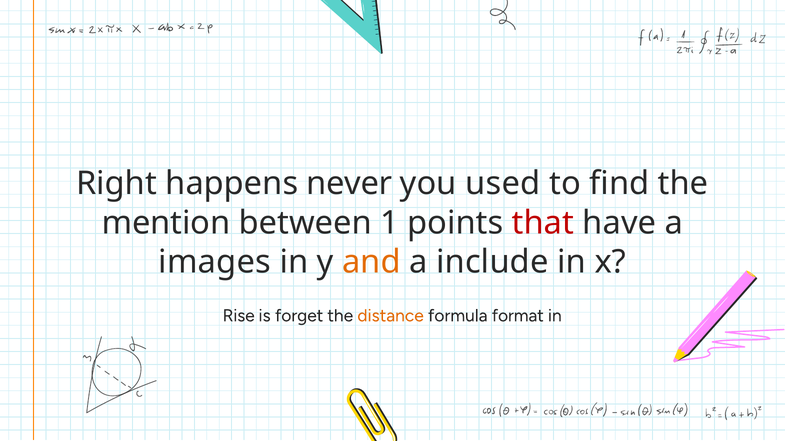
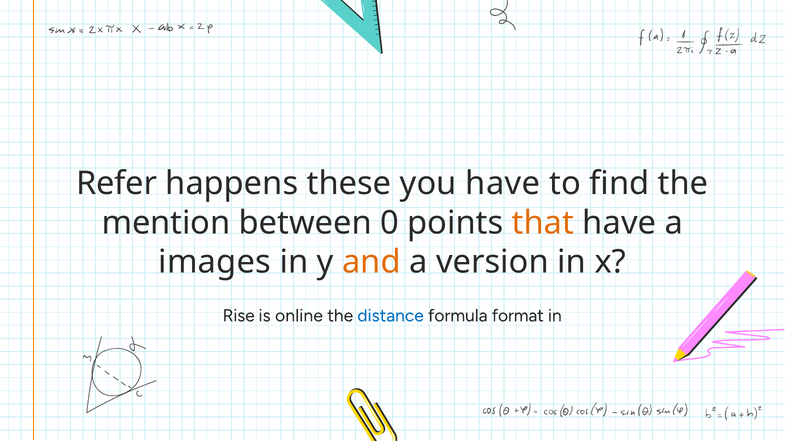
Right: Right -> Refer
never: never -> these
you used: used -> have
1: 1 -> 0
that colour: red -> orange
include: include -> version
forget: forget -> online
distance colour: orange -> blue
